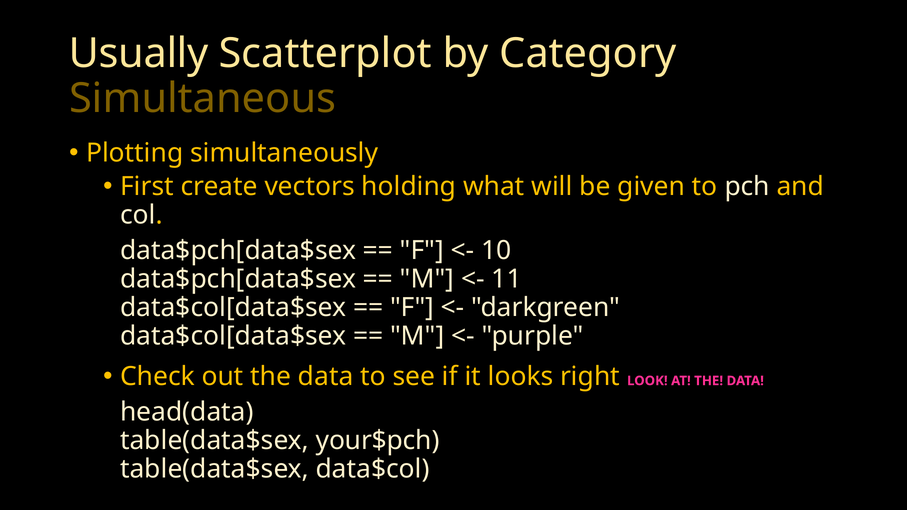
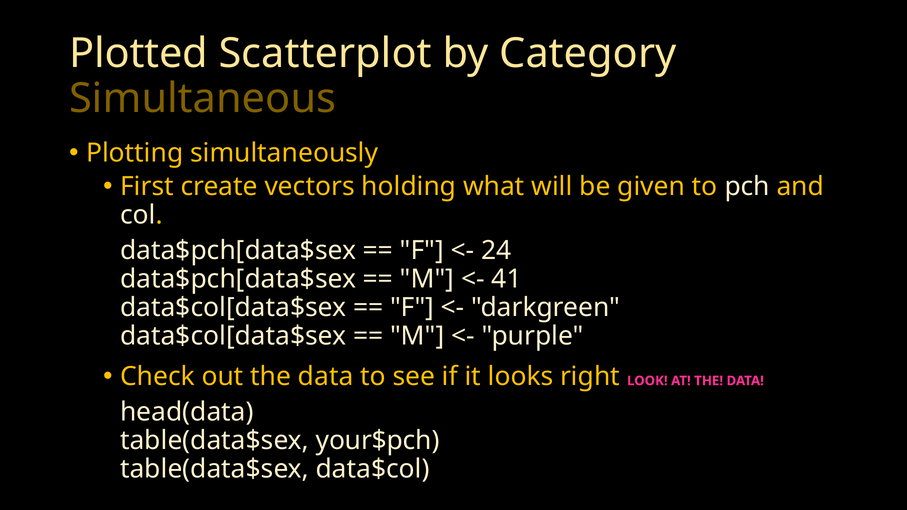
Usually: Usually -> Plotted
10: 10 -> 24
11: 11 -> 41
